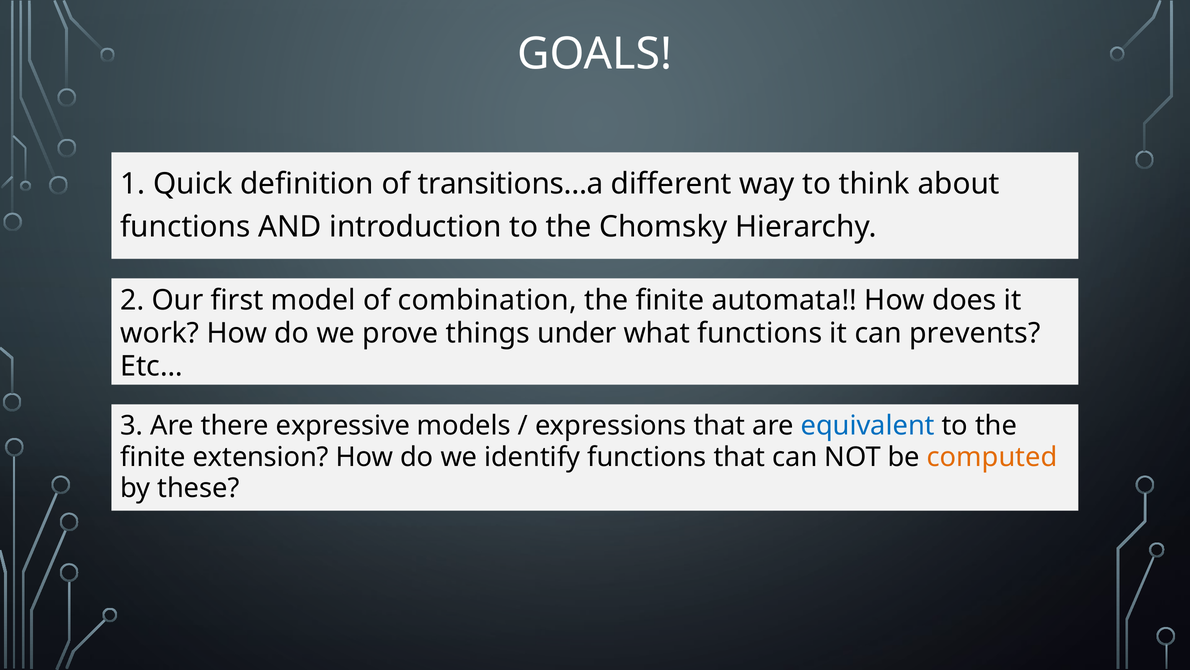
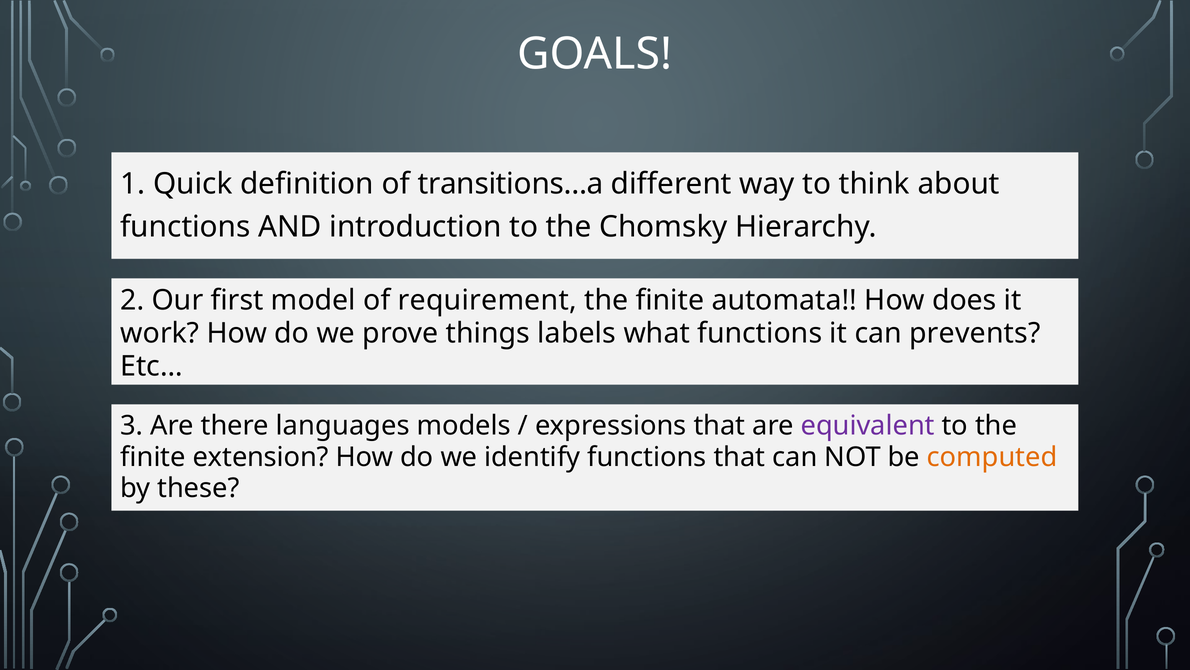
combination: combination -> requirement
under: under -> labels
expressive: expressive -> languages
equivalent colour: blue -> purple
